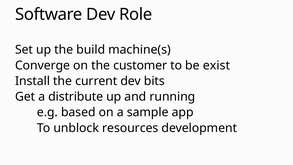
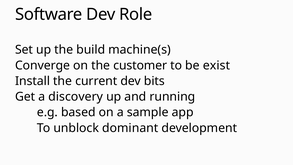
distribute: distribute -> discovery
resources: resources -> dominant
